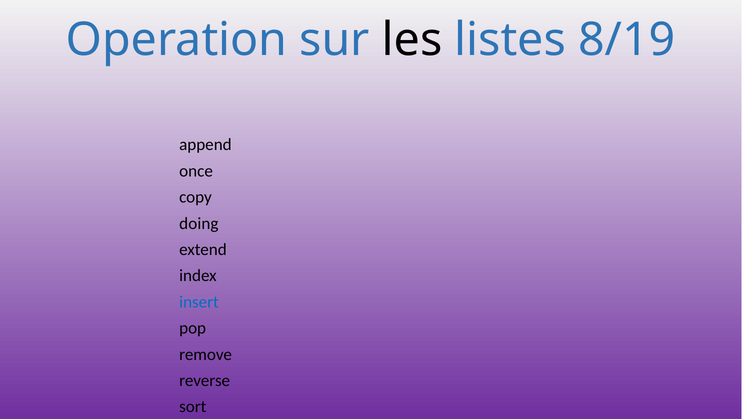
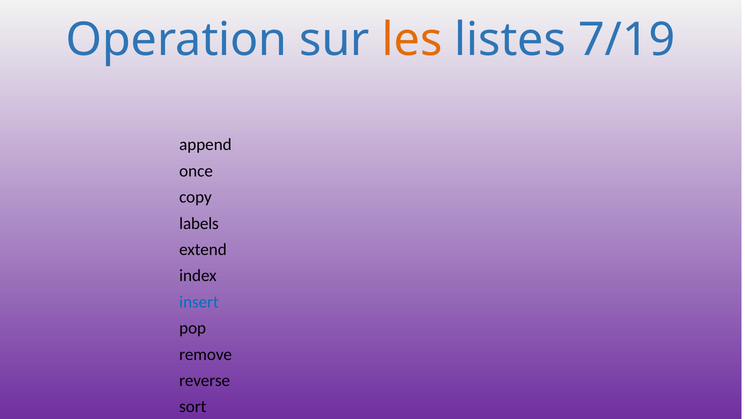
les colour: black -> orange
8/19: 8/19 -> 7/19
doing: doing -> labels
